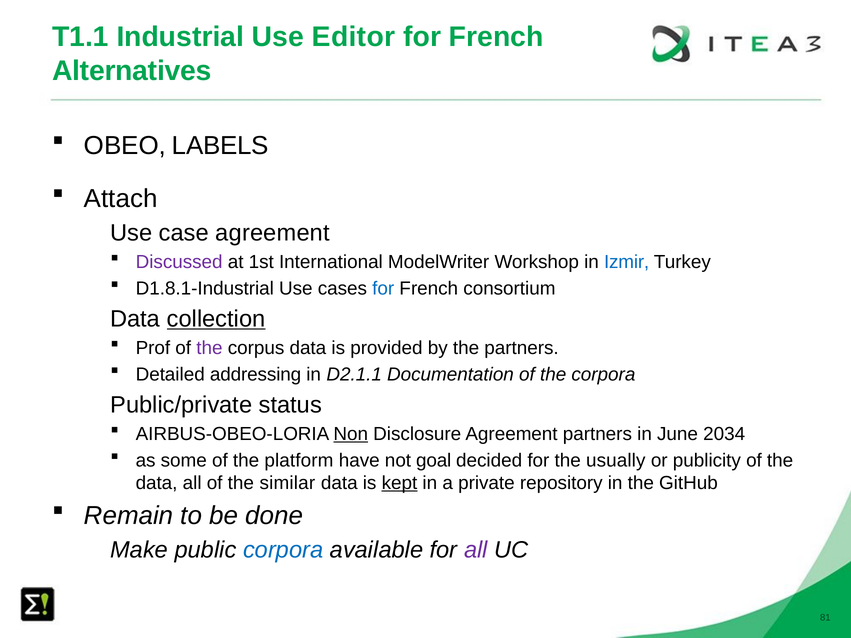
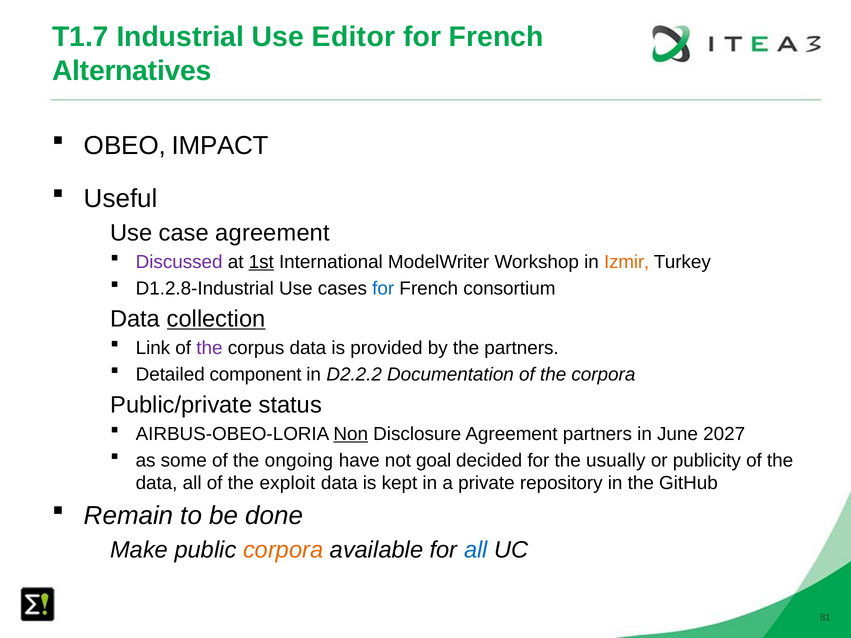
T1.1: T1.1 -> T1.7
LABELS: LABELS -> IMPACT
Attach: Attach -> Useful
1st underline: none -> present
Izmir colour: blue -> orange
D1.8.1-Industrial: D1.8.1-Industrial -> D1.2.8-Industrial
Prof: Prof -> Link
addressing: addressing -> component
D2.1.1: D2.1.1 -> D2.2.2
2034: 2034 -> 2027
platform: platform -> ongoing
similar: similar -> exploit
kept underline: present -> none
corpora at (283, 550) colour: blue -> orange
all at (476, 550) colour: purple -> blue
